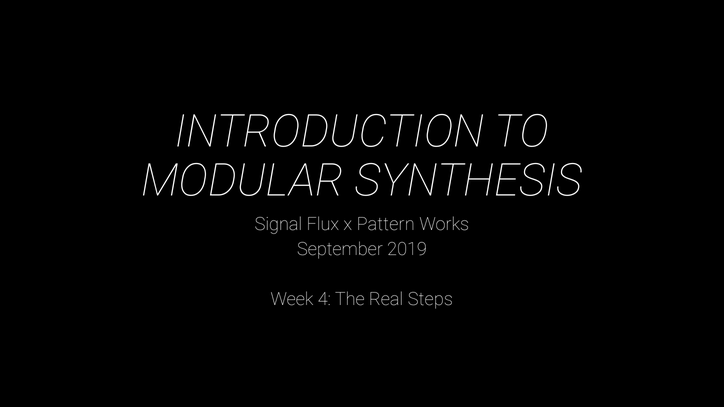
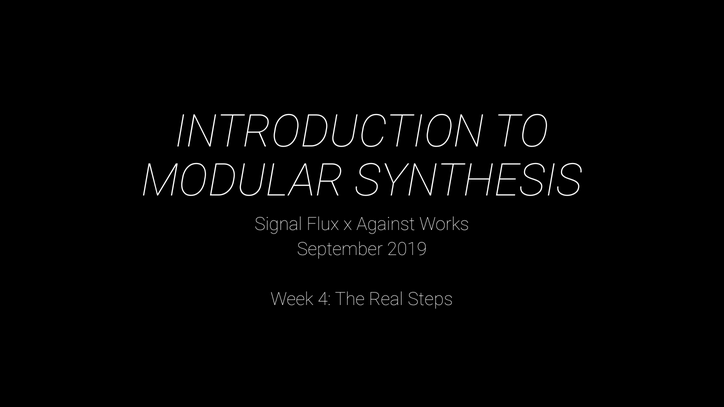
Pattern: Pattern -> Against
